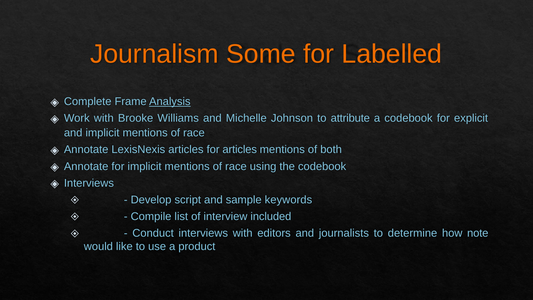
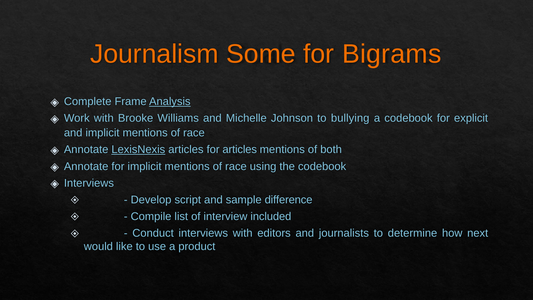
Labelled: Labelled -> Bigrams
attribute: attribute -> bullying
LexisNexis underline: none -> present
keywords: keywords -> difference
note: note -> next
